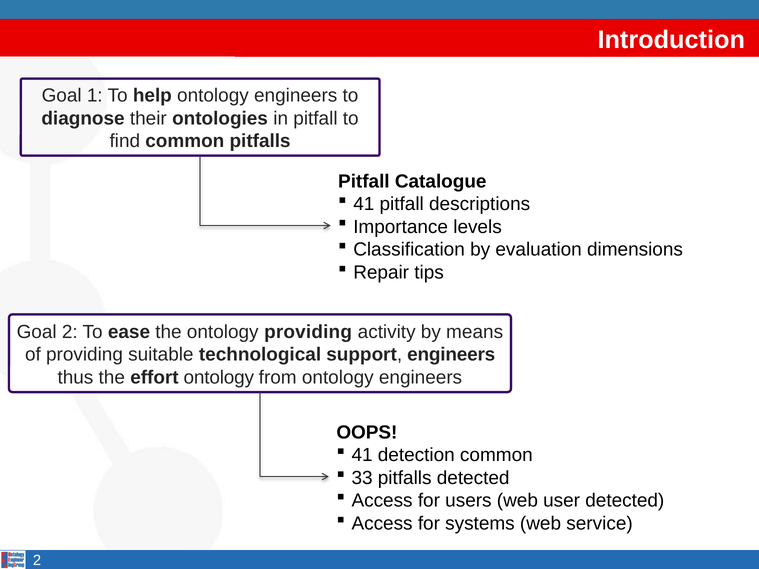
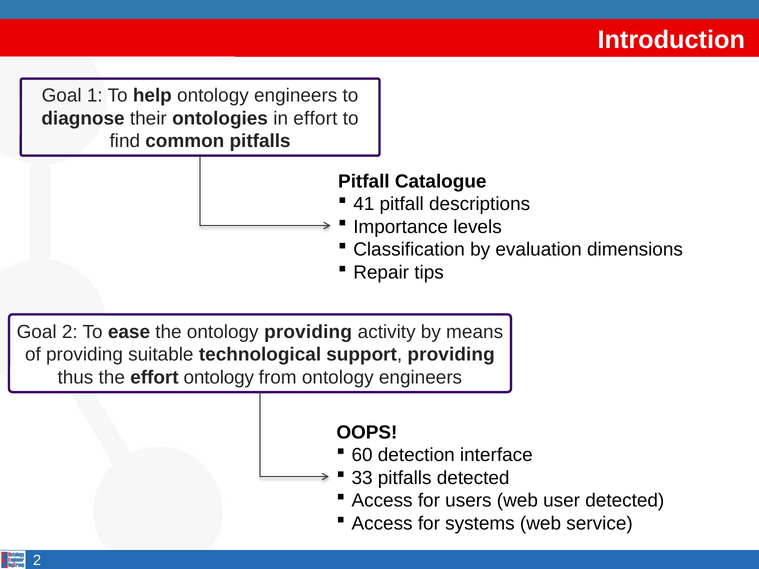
in pitfall: pitfall -> effort
support engineers: engineers -> providing
41 at (362, 455): 41 -> 60
detection common: common -> interface
